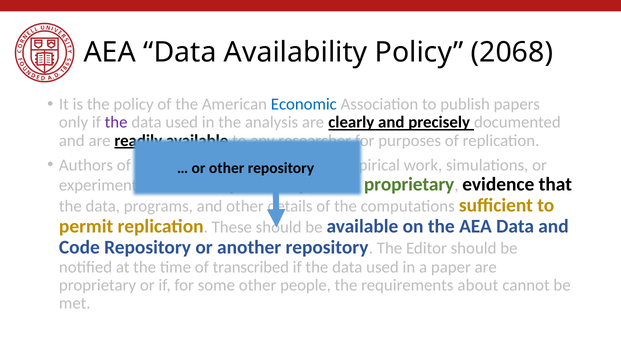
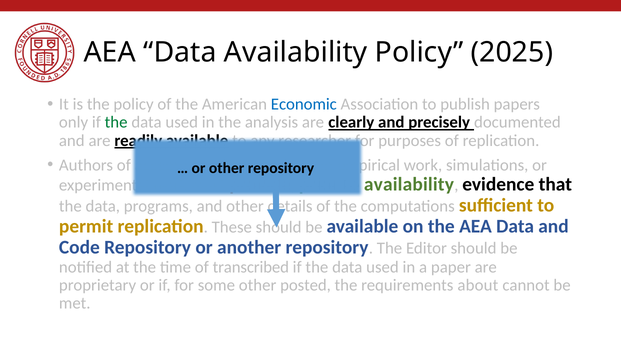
2068: 2068 -> 2025
the at (116, 122) colour: purple -> green
proprietary at (409, 185): proprietary -> availability
people: people -> posted
